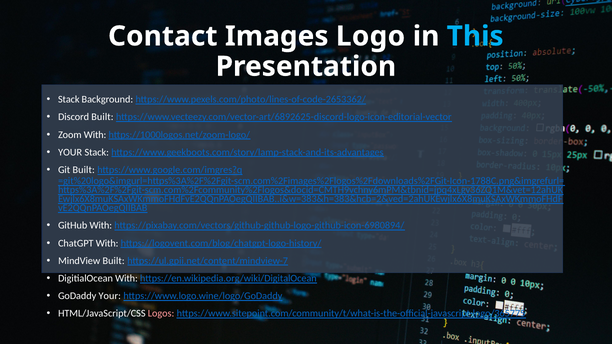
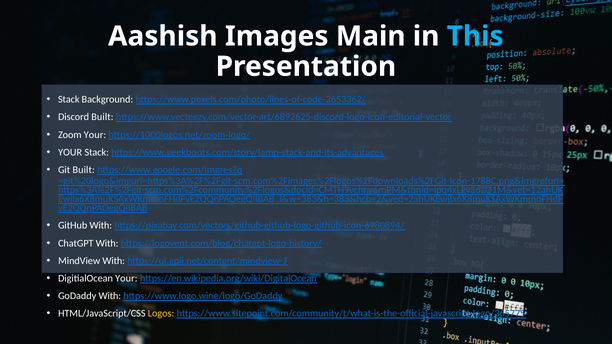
Contact: Contact -> Aashish
Logo: Logo -> Main
Zoom With: With -> Your
MindView Built: Built -> With
DigitialOcean With: With -> Your
GoDaddy Your: Your -> With
Logos colour: pink -> yellow
